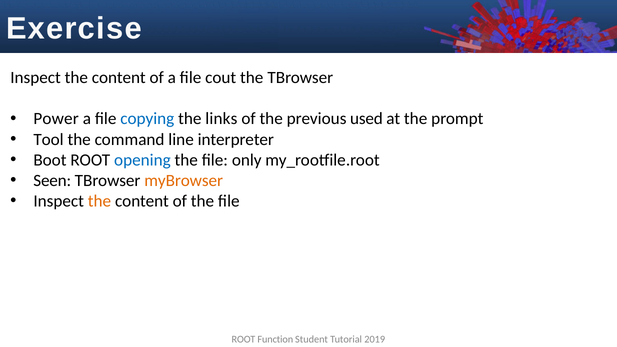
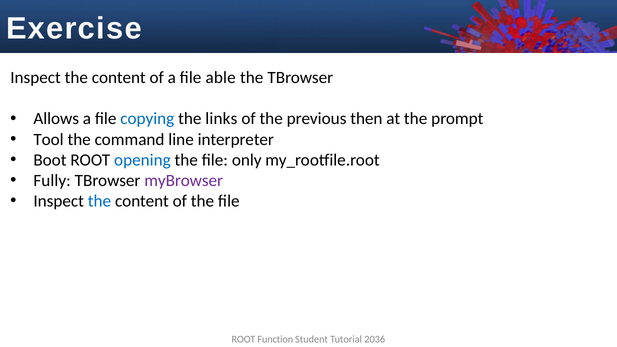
cout: cout -> able
Power: Power -> Allows
used: used -> then
Seen: Seen -> Fully
myBrowser colour: orange -> purple
the at (99, 201) colour: orange -> blue
2019: 2019 -> 2036
